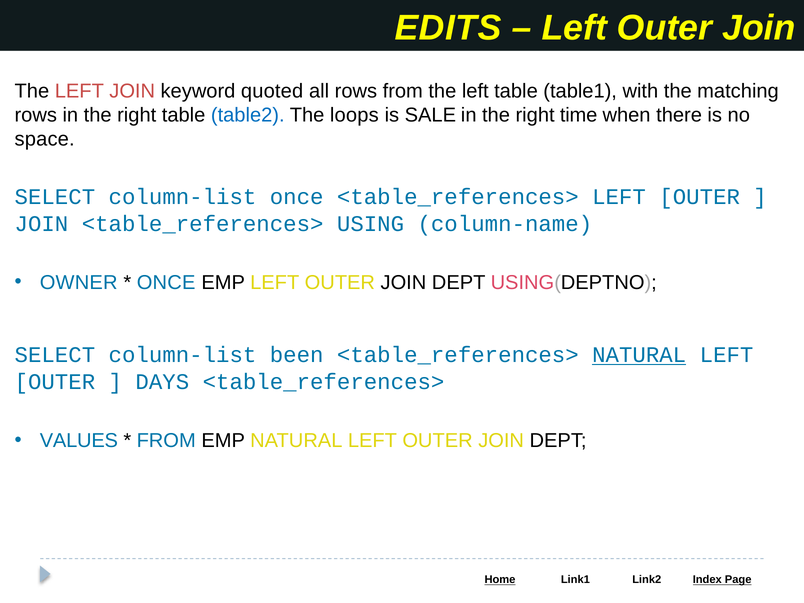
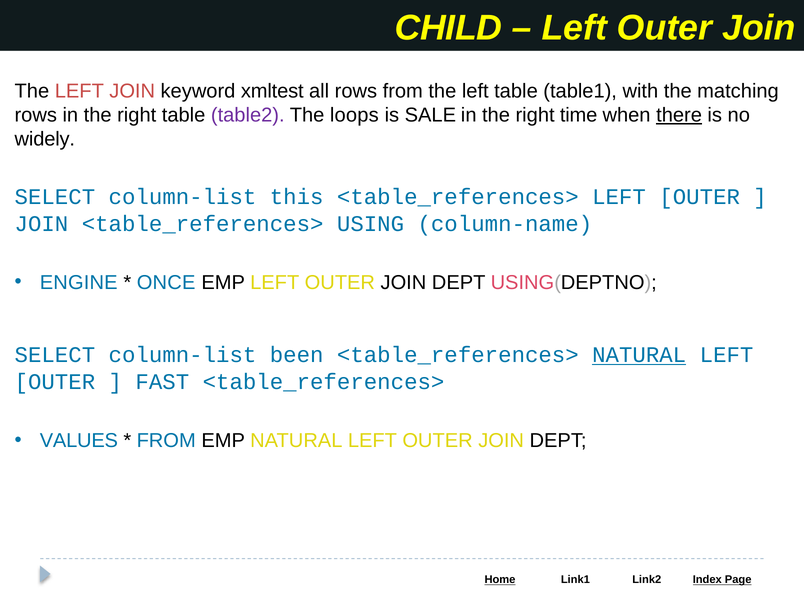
EDITS: EDITS -> CHILD
quoted: quoted -> xmltest
table2 colour: blue -> purple
there underline: none -> present
space: space -> widely
column-list once: once -> this
OWNER: OWNER -> ENGINE
DAYS: DAYS -> FAST
